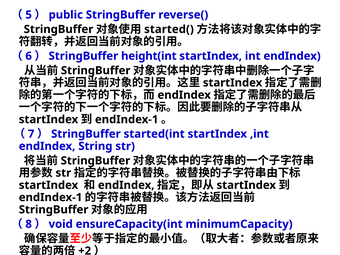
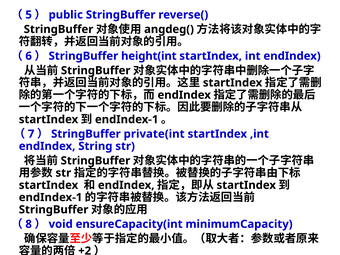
started(: started( -> angdeg(
started(int: started(int -> private(int
